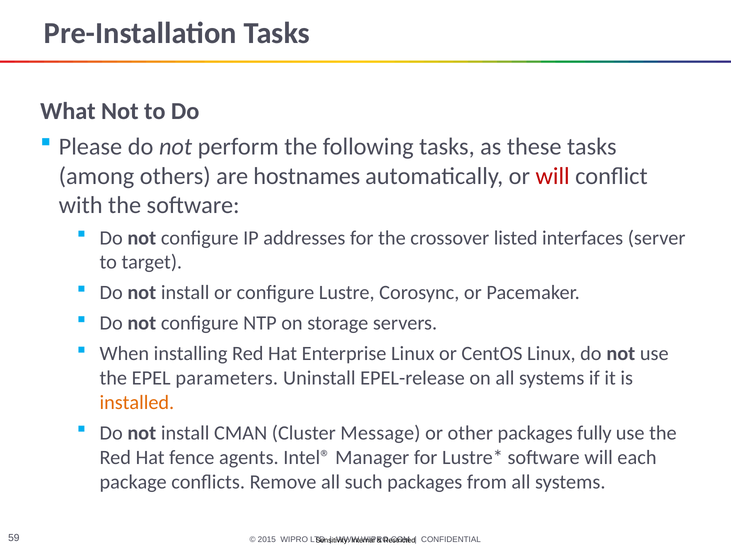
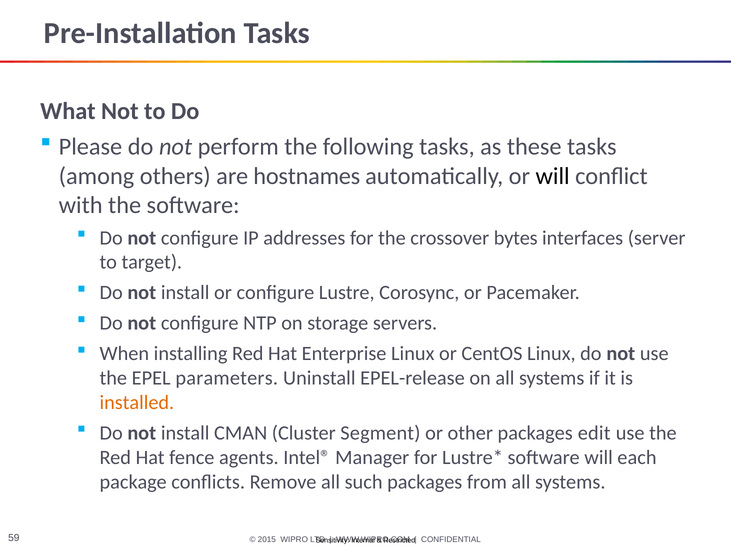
will at (553, 176) colour: red -> black
listed: listed -> bytes
Message: Message -> Segment
fully: fully -> edit
